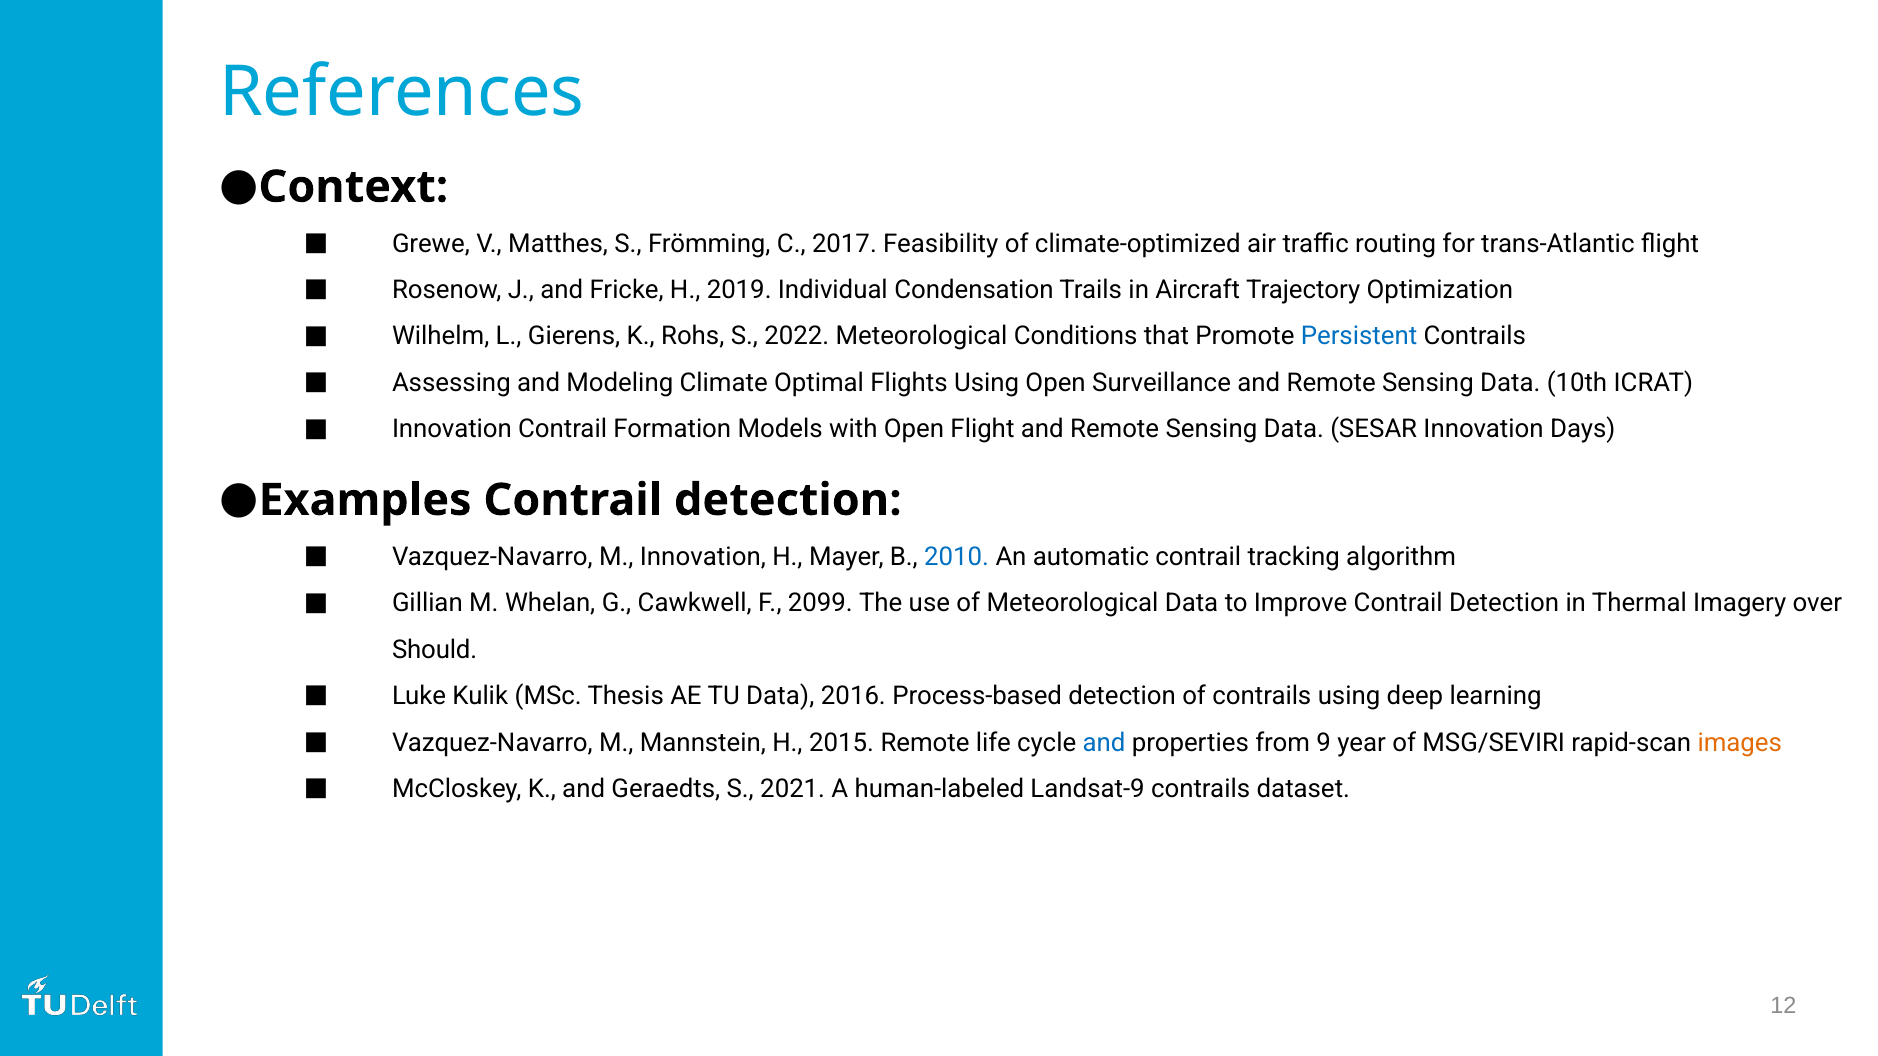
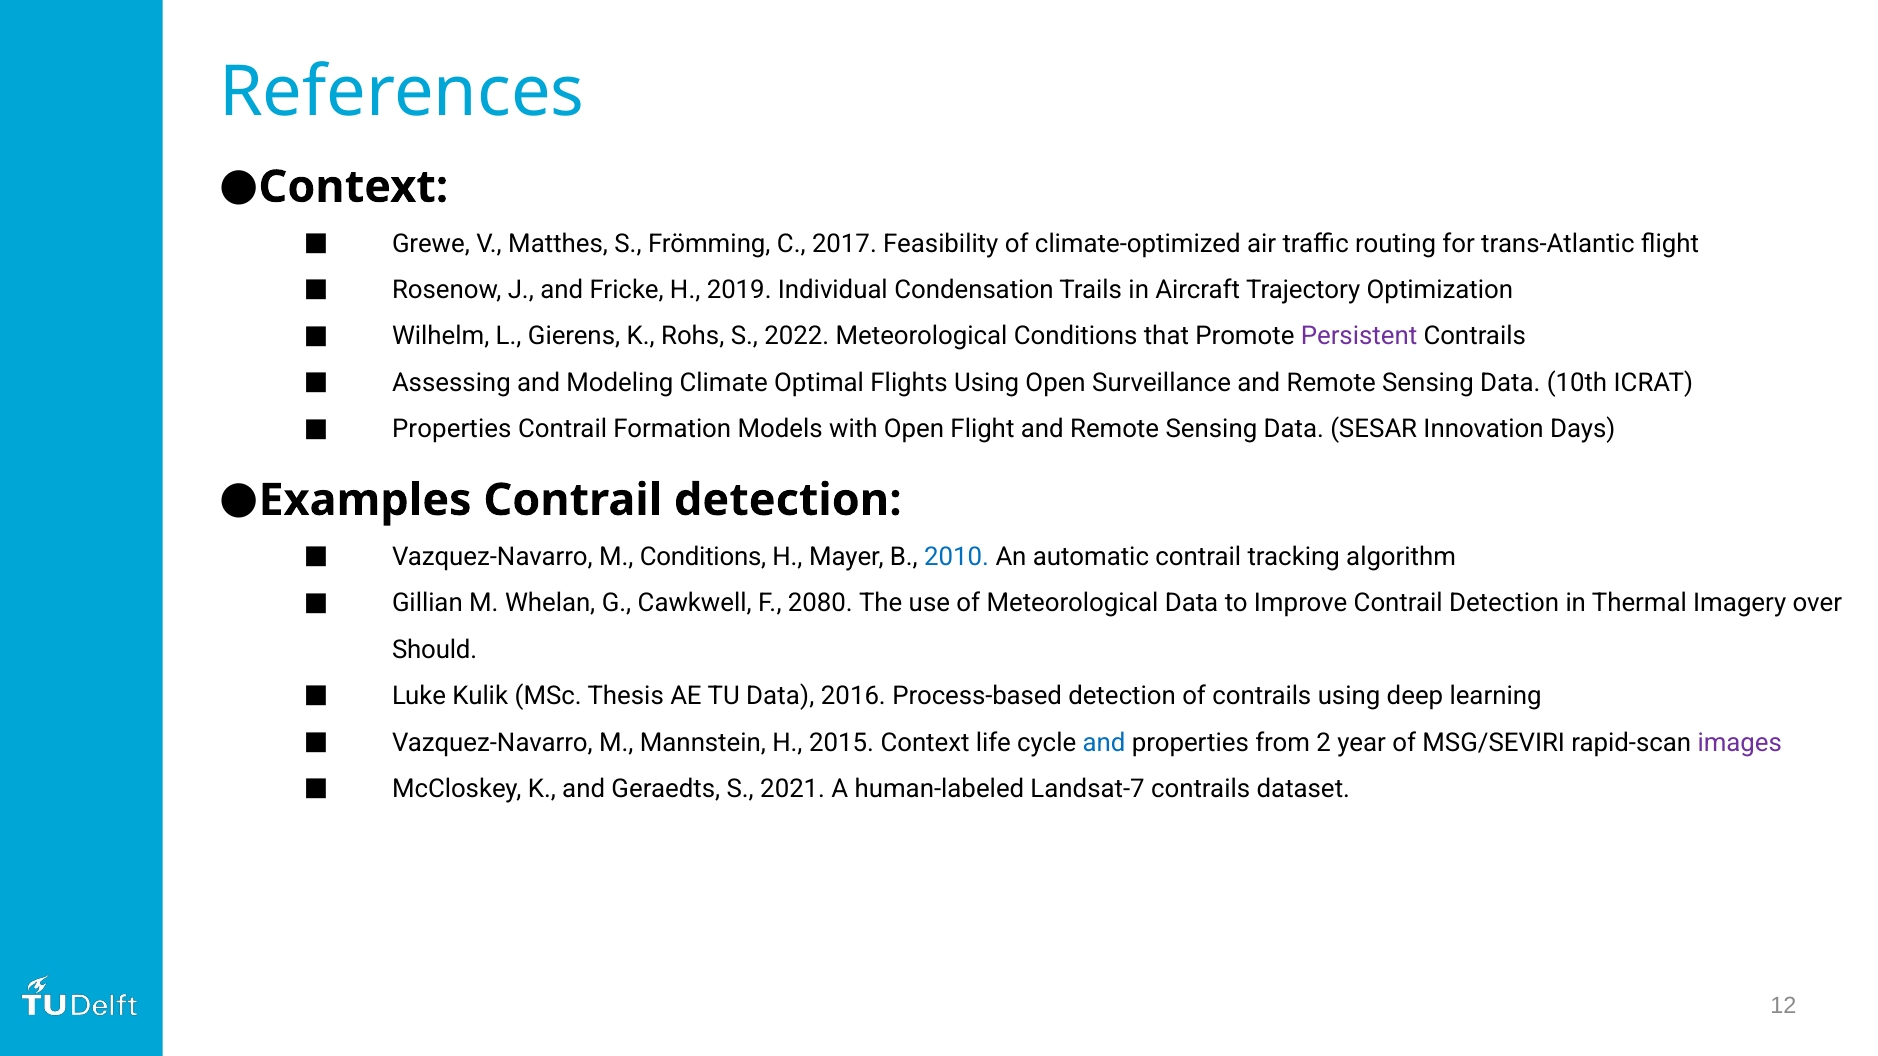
Persistent colour: blue -> purple
Innovation at (452, 429): Innovation -> Properties
M Innovation: Innovation -> Conditions
2099: 2099 -> 2080
2015 Remote: Remote -> Context
9: 9 -> 2
images colour: orange -> purple
Landsat-9: Landsat-9 -> Landsat-7
